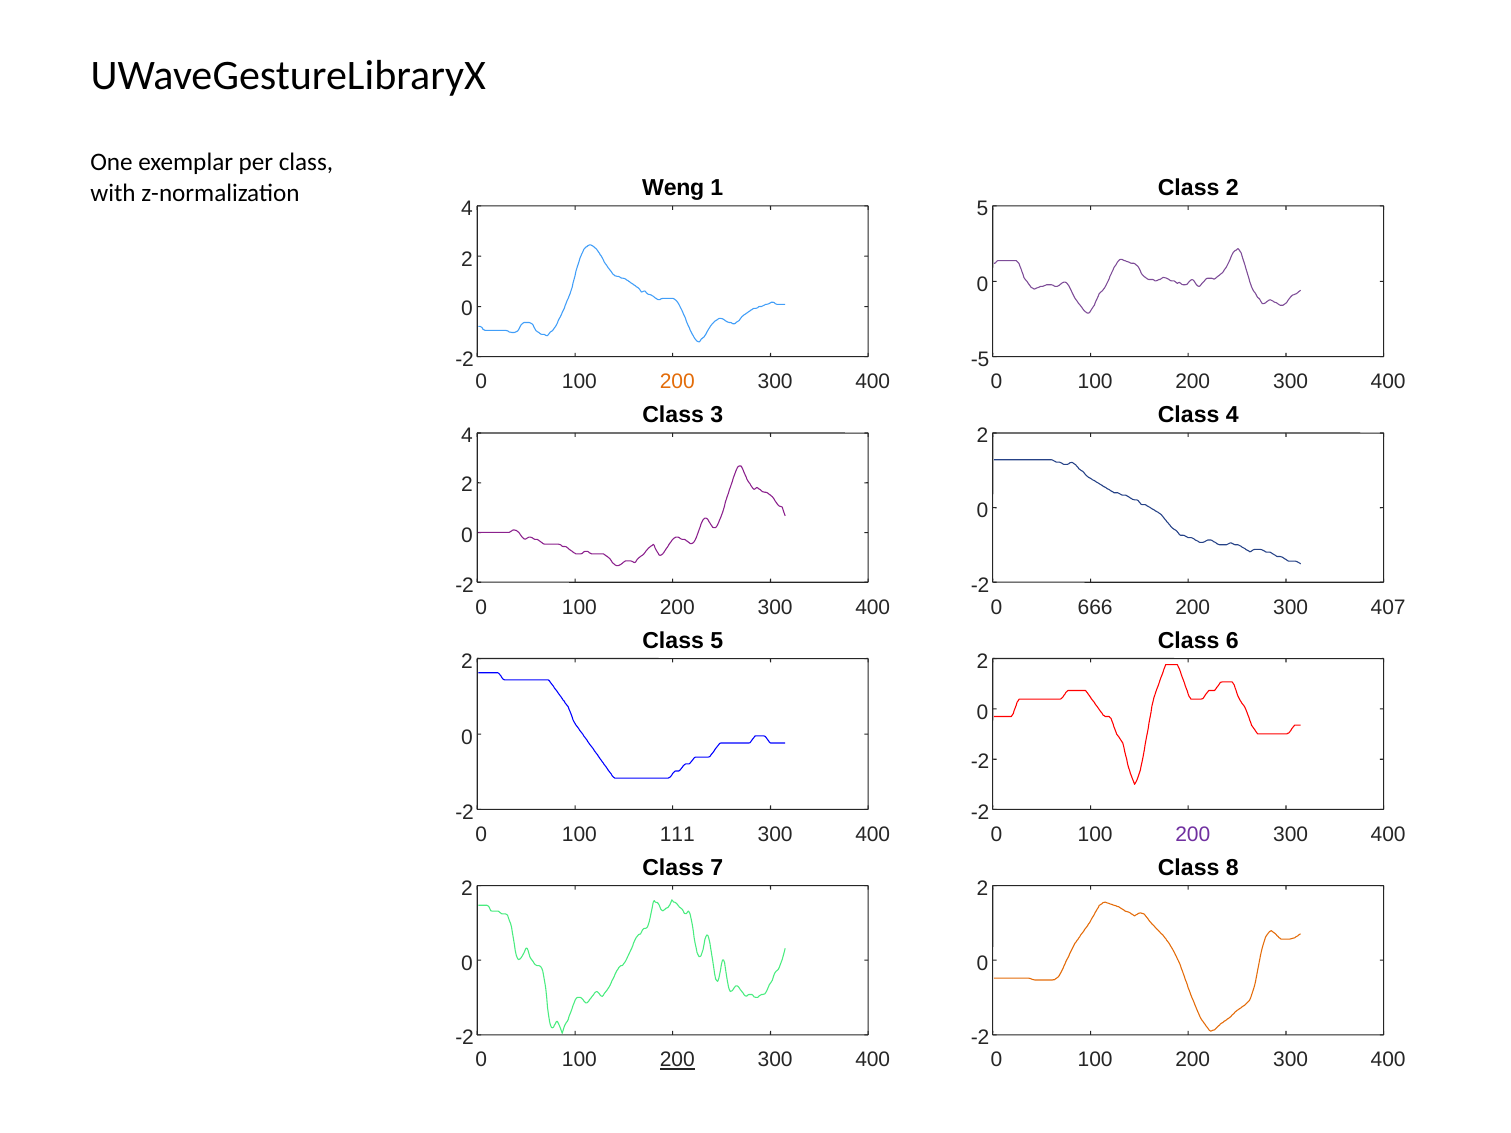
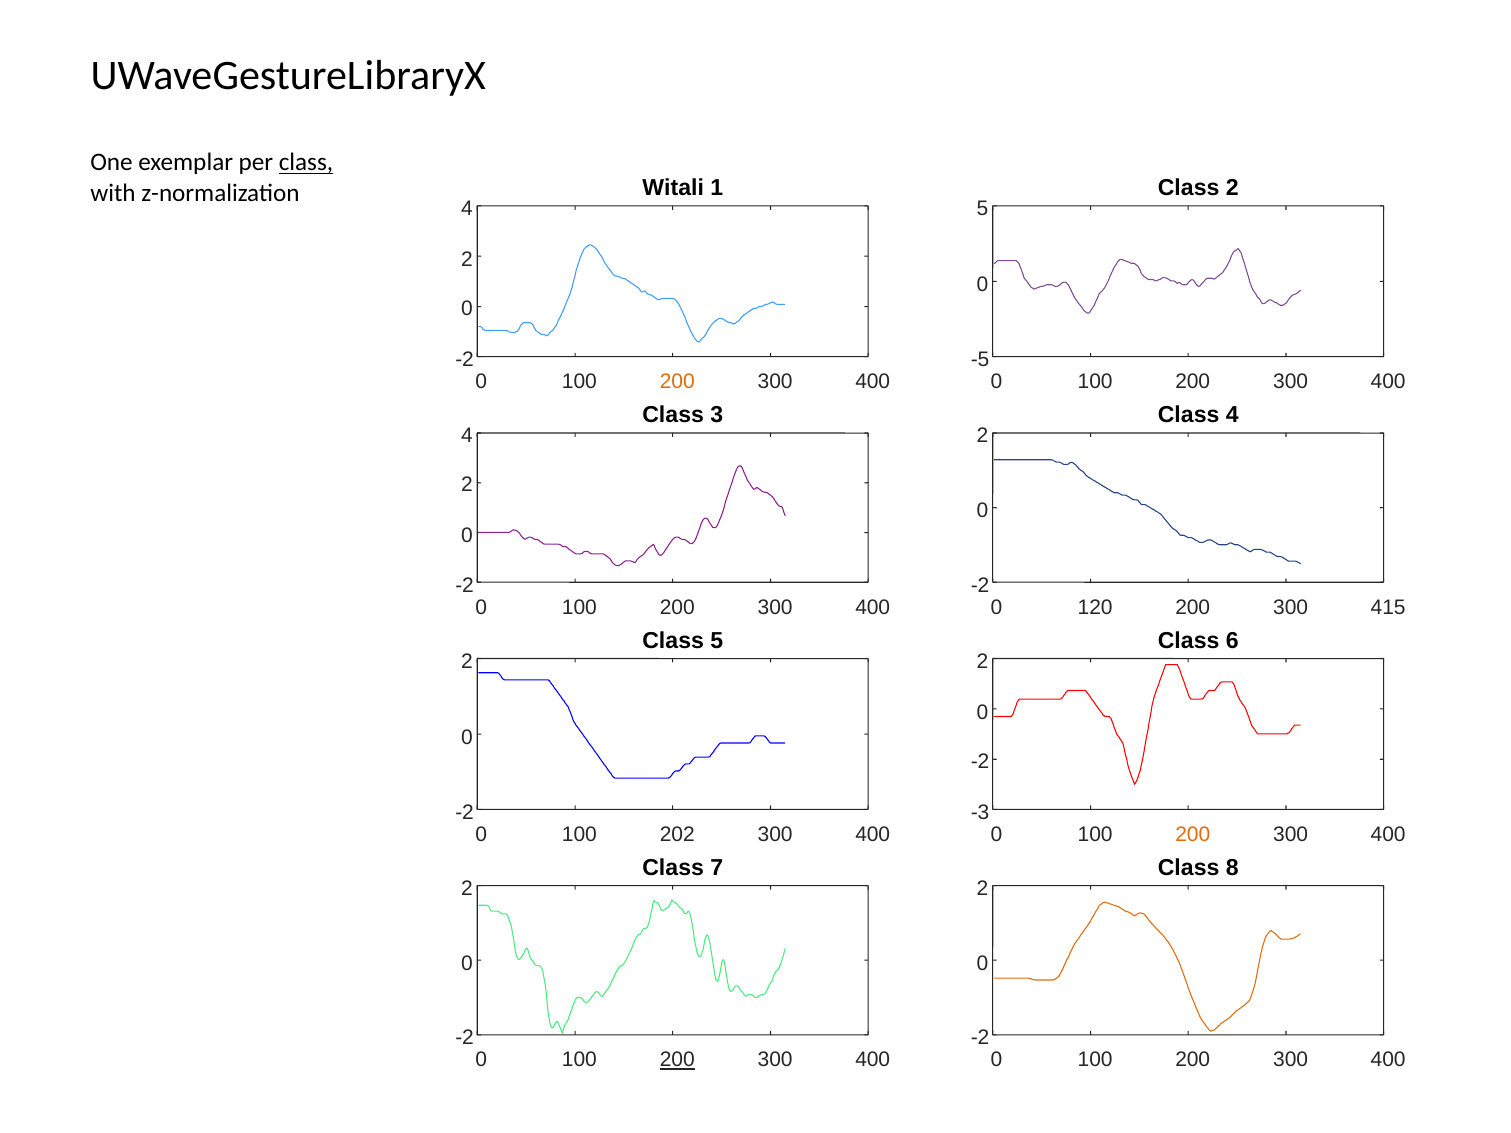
class at (306, 163) underline: none -> present
Weng: Weng -> Witali
666: 666 -> 120
407: 407 -> 415
-2 at (980, 813): -2 -> -3
111: 111 -> 202
200 at (1193, 835) colour: purple -> orange
